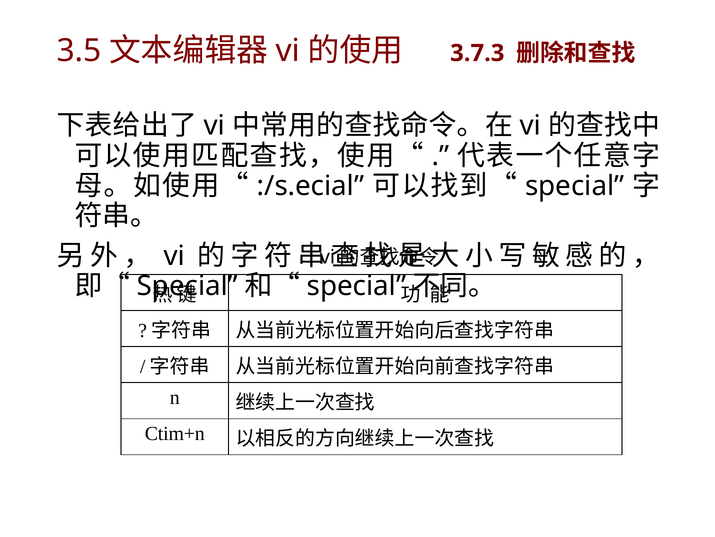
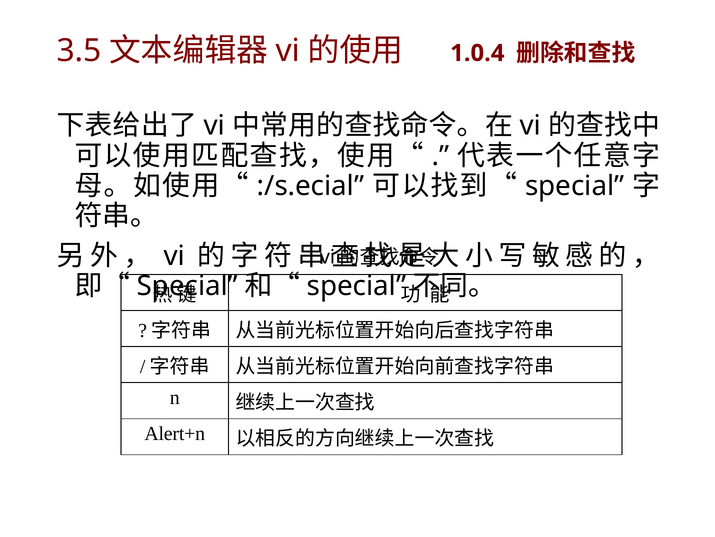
3.7.3: 3.7.3 -> 1.0.4
Ctim+n: Ctim+n -> Alert+n
